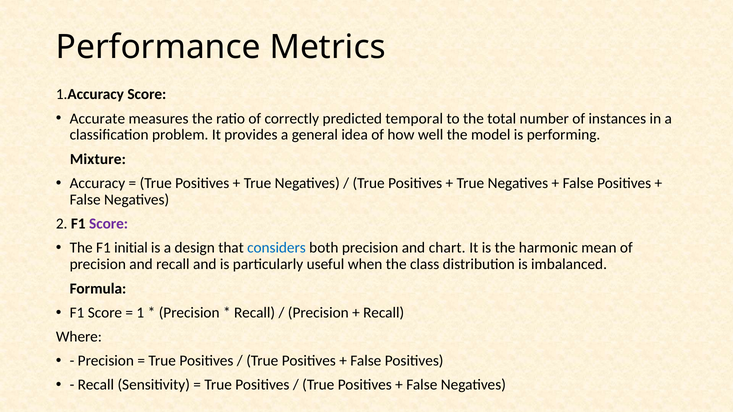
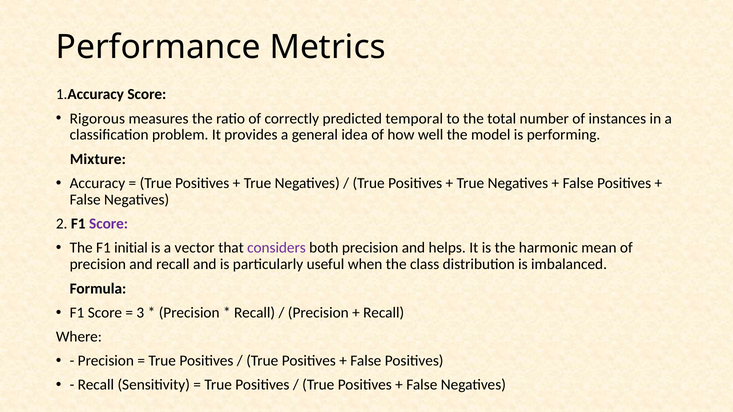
Accurate: Accurate -> Rigorous
design: design -> vector
considers colour: blue -> purple
chart: chart -> helps
1: 1 -> 3
